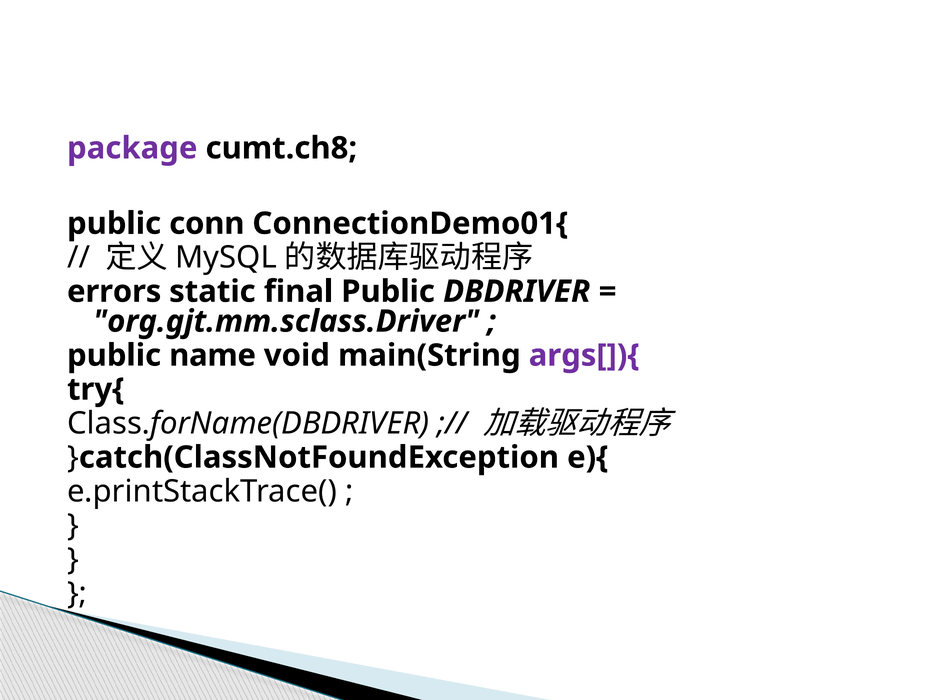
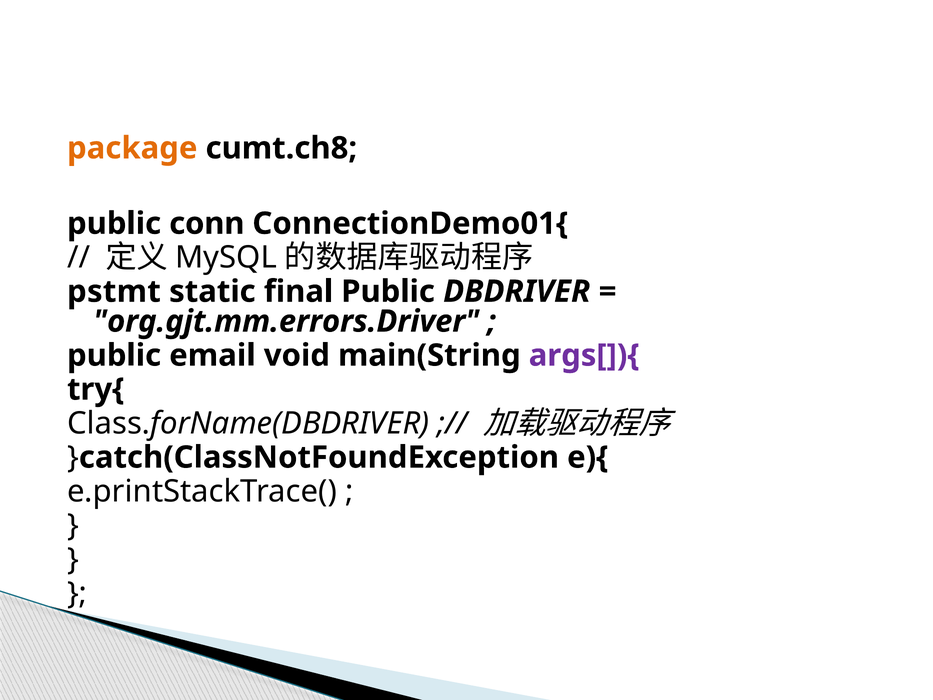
package colour: purple -> orange
errors: errors -> pstmt
org.gjt.mm.sclass.Driver: org.gjt.mm.sclass.Driver -> org.gjt.mm.errors.Driver
name: name -> email
